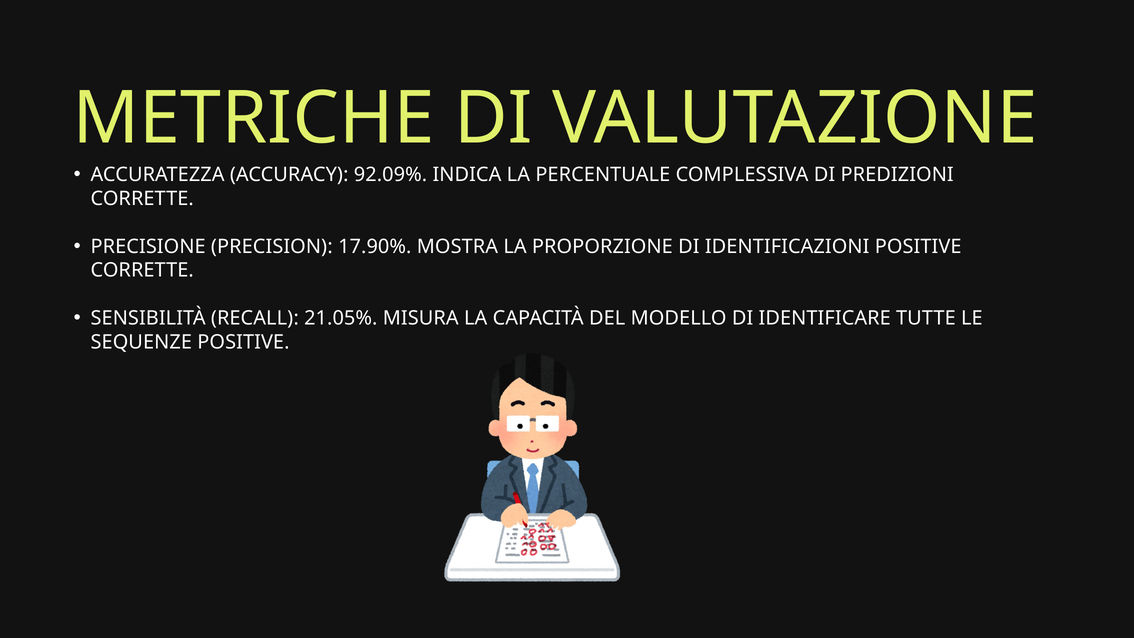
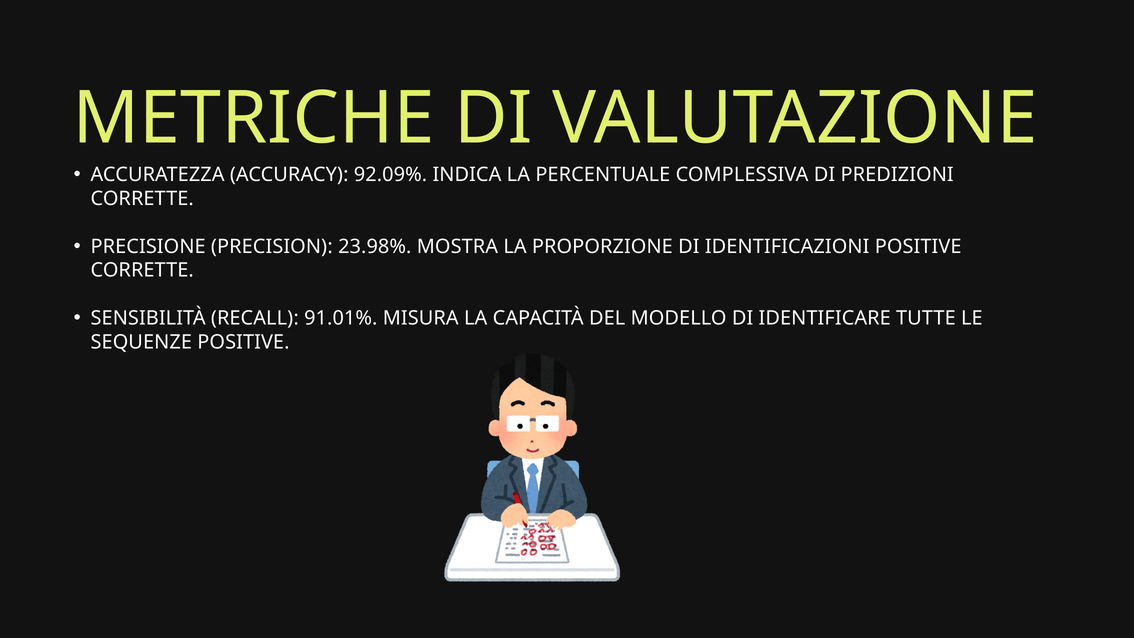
17.90%: 17.90% -> 23.98%
21.05%: 21.05% -> 91.01%
